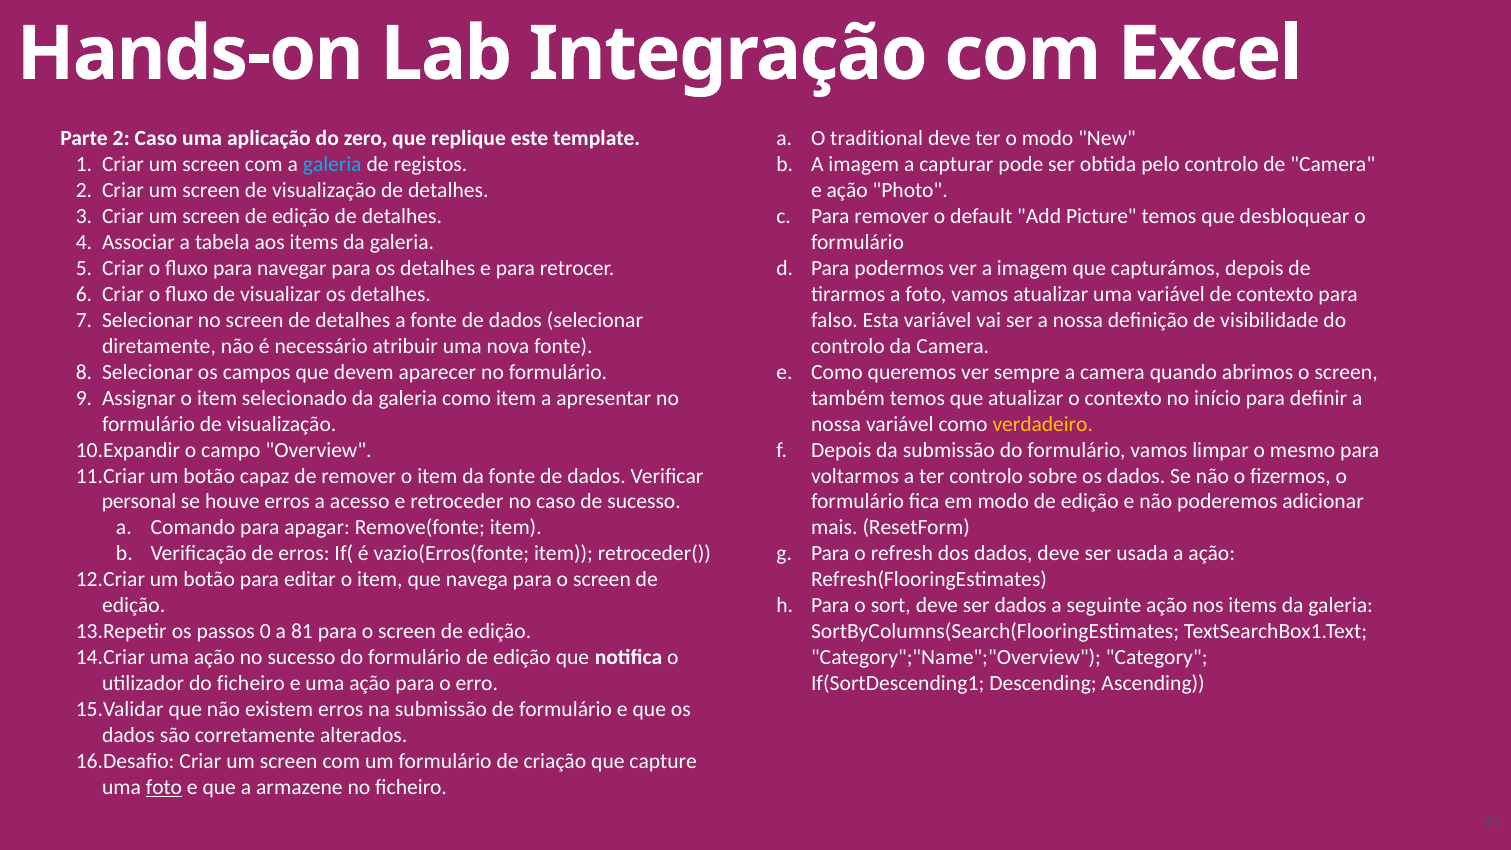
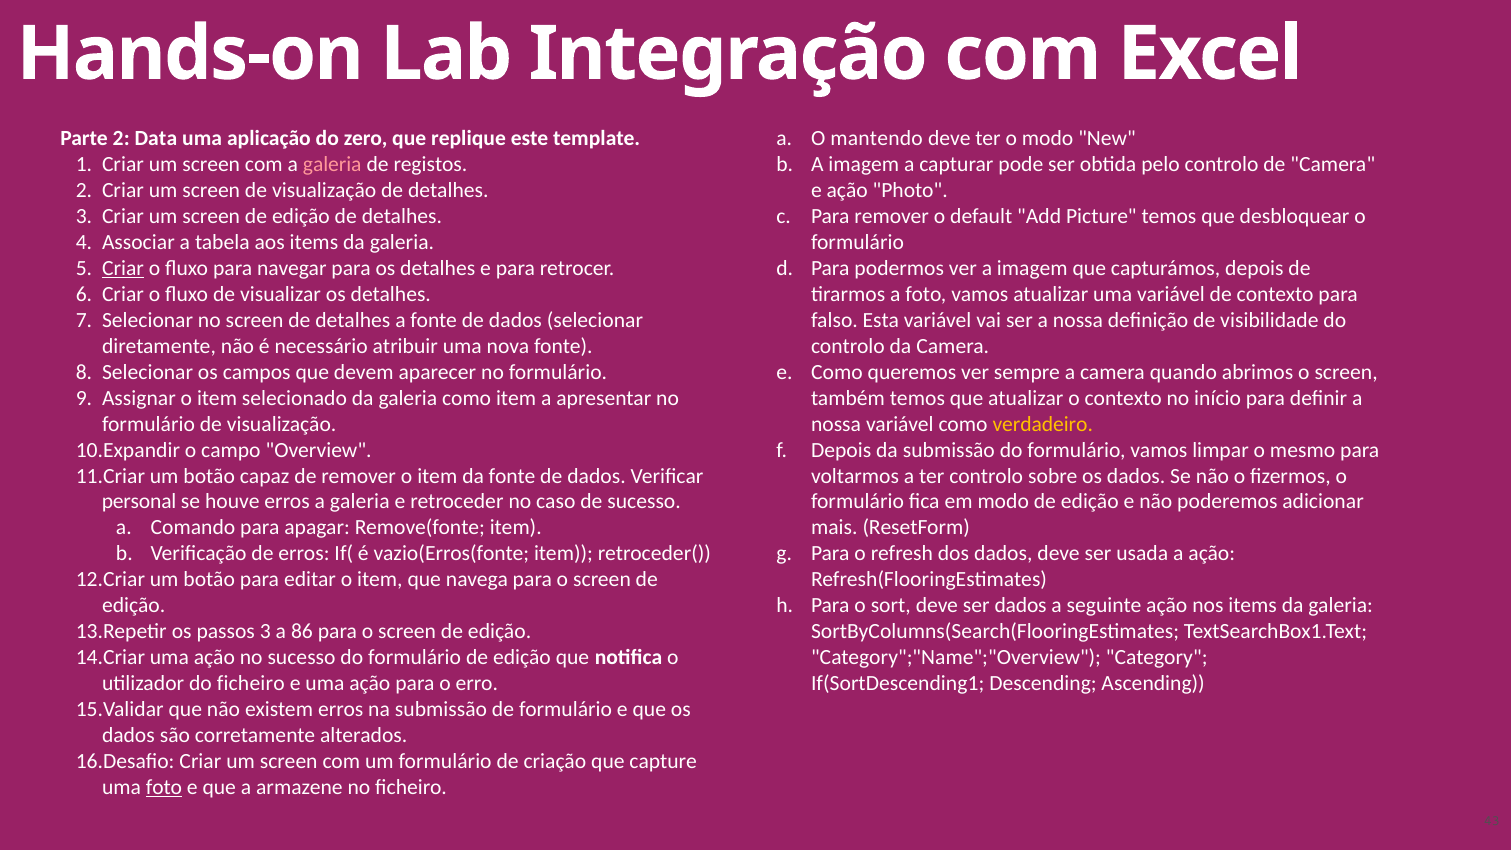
2 Caso: Caso -> Data
traditional: traditional -> mantendo
galeria at (332, 165) colour: light blue -> pink
Criar at (123, 268) underline: none -> present
erros a acesso: acesso -> galeria
passos 0: 0 -> 3
81: 81 -> 86
